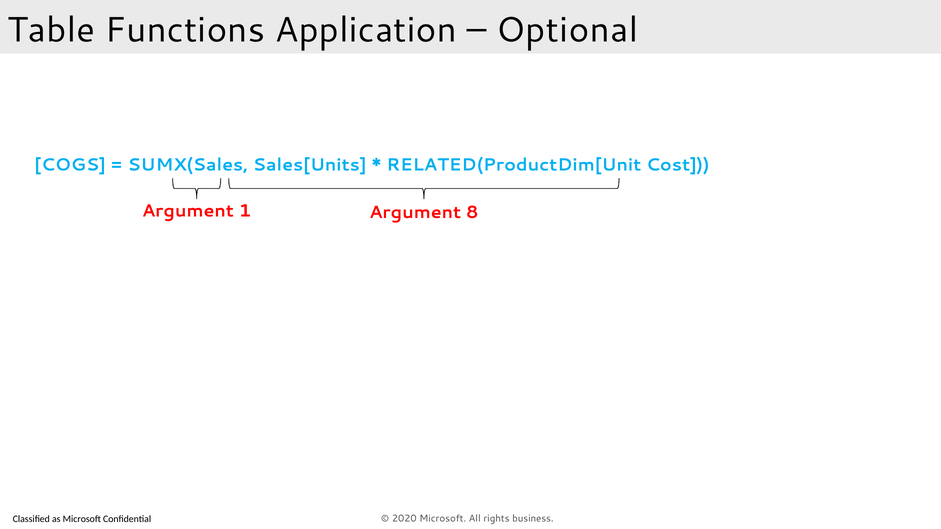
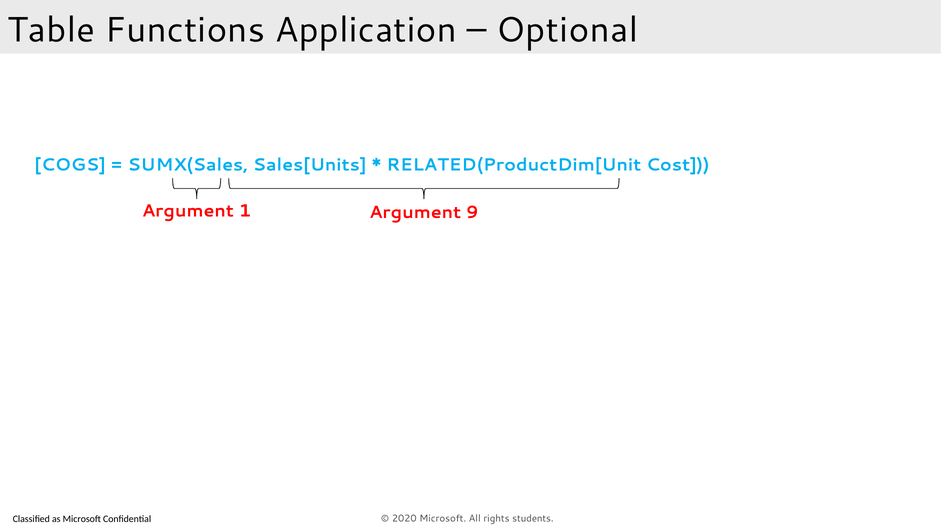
8: 8 -> 9
business: business -> students
